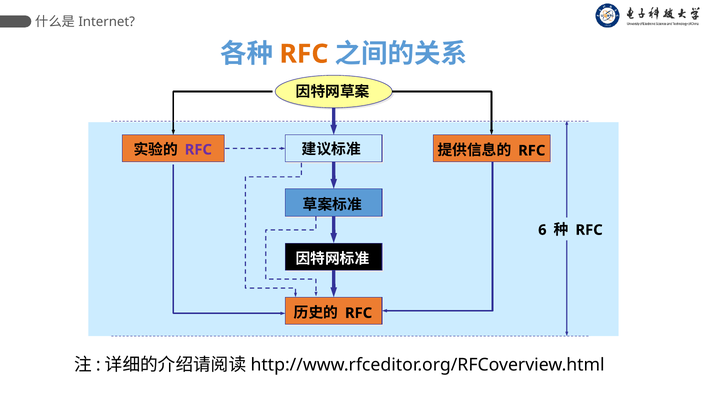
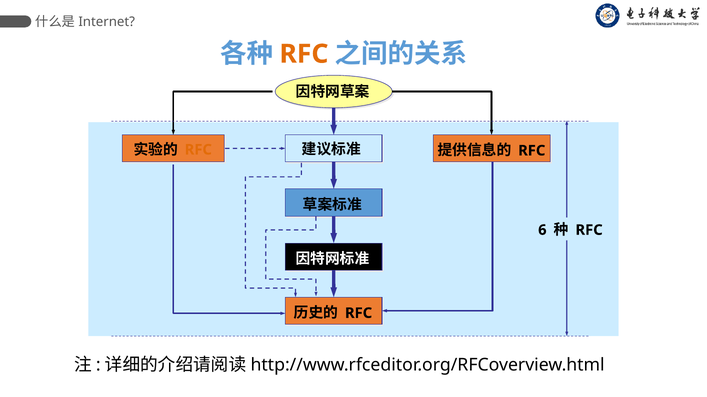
RFC at (198, 150) colour: purple -> orange
